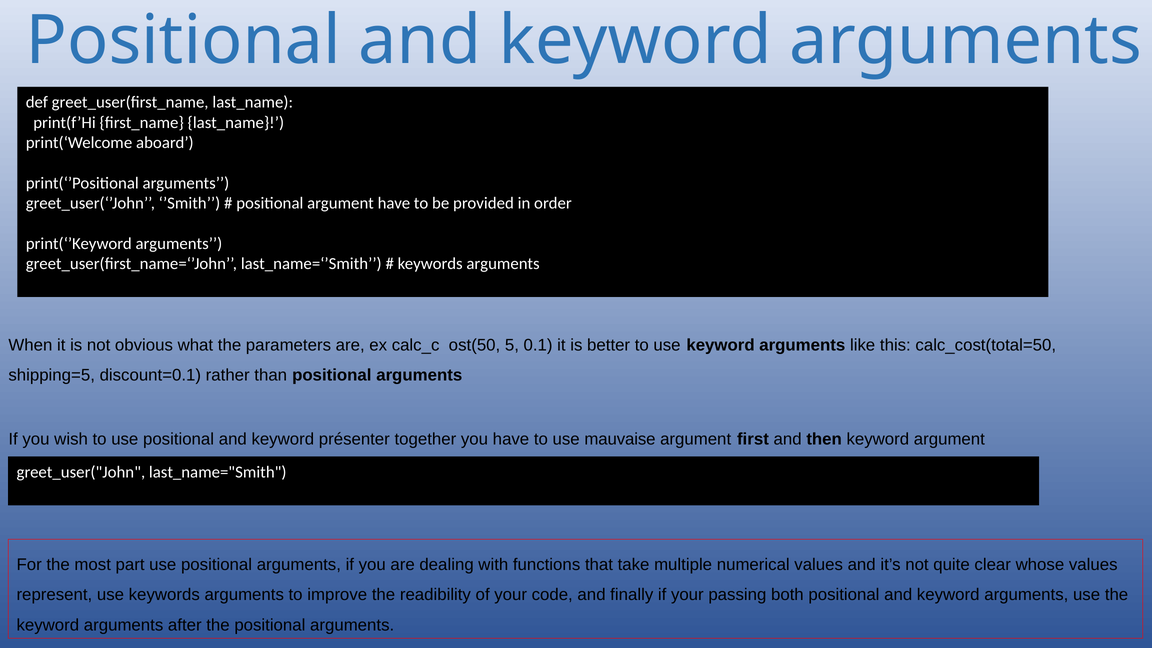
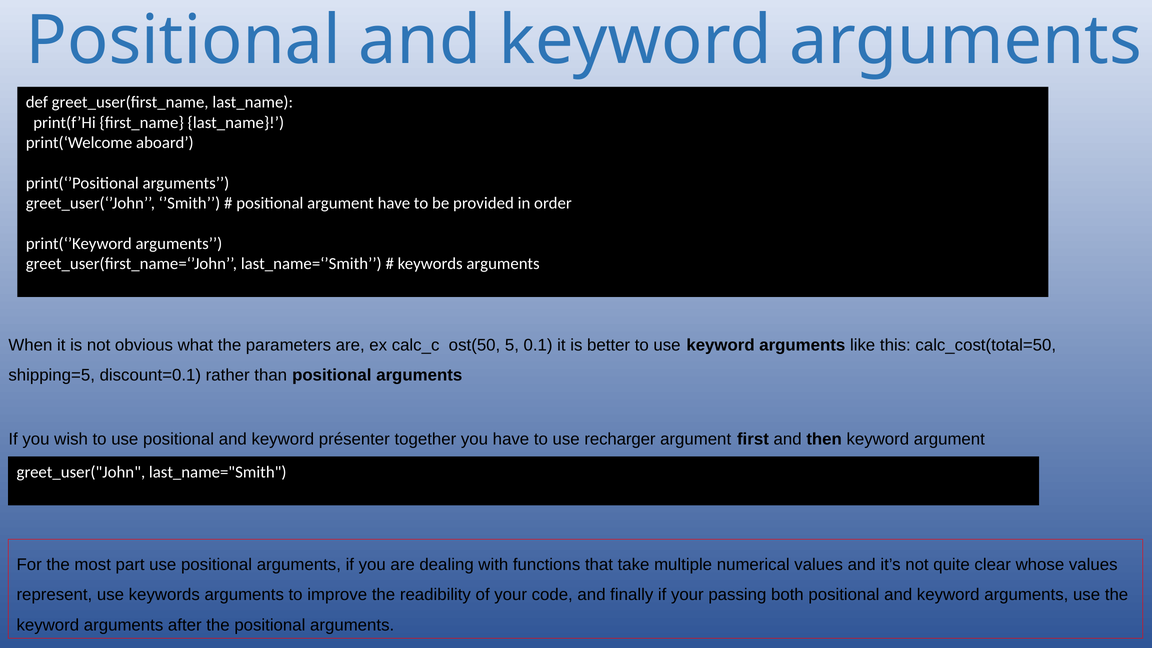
mauvaise: mauvaise -> recharger
